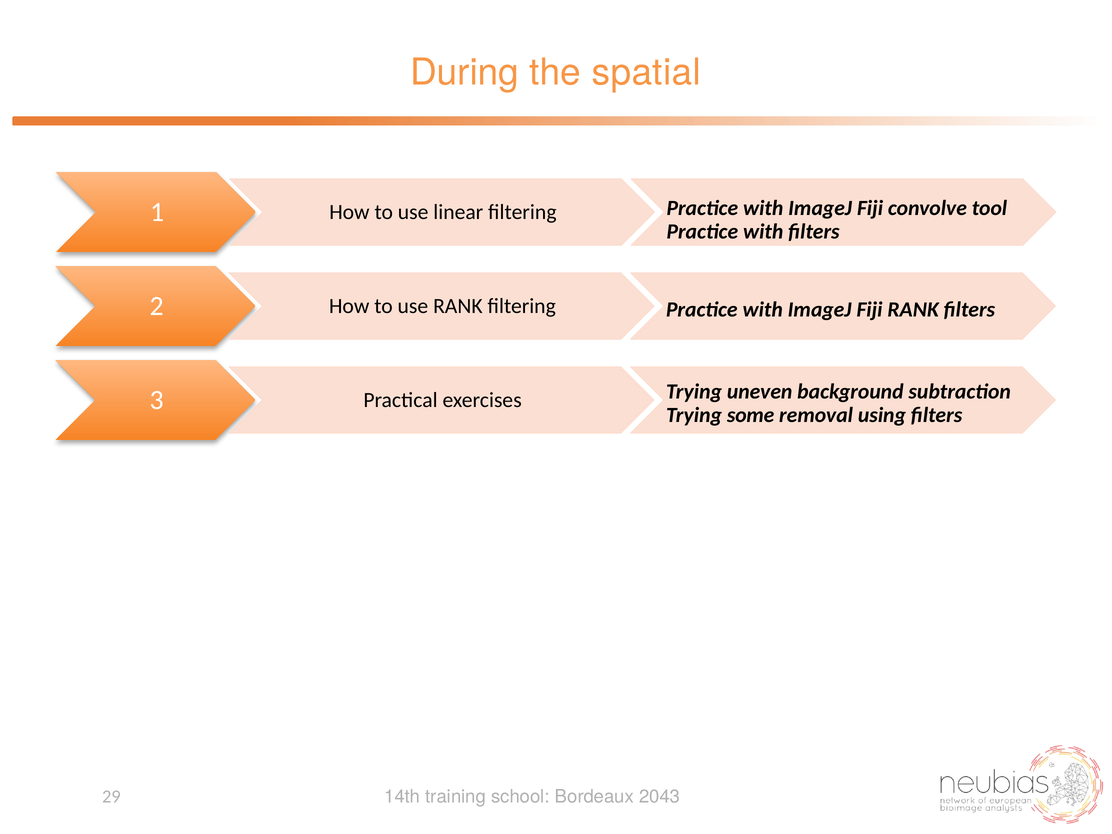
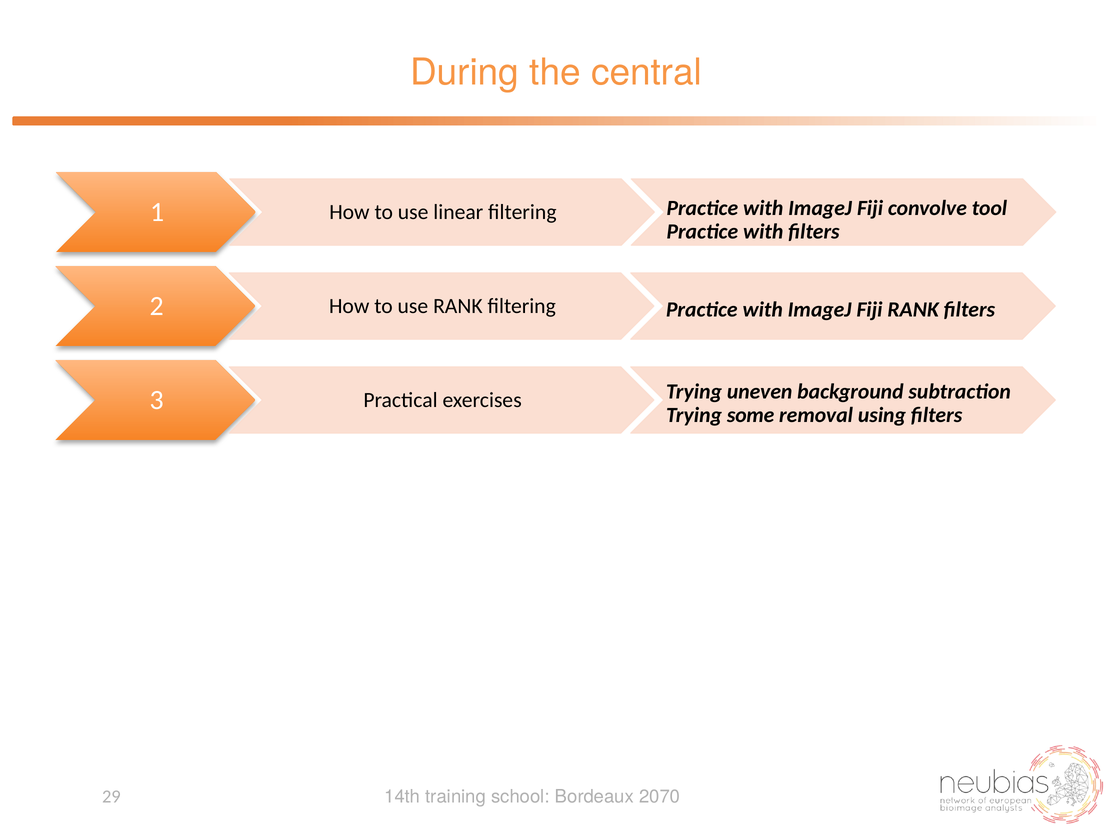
spatial: spatial -> central
2043: 2043 -> 2070
